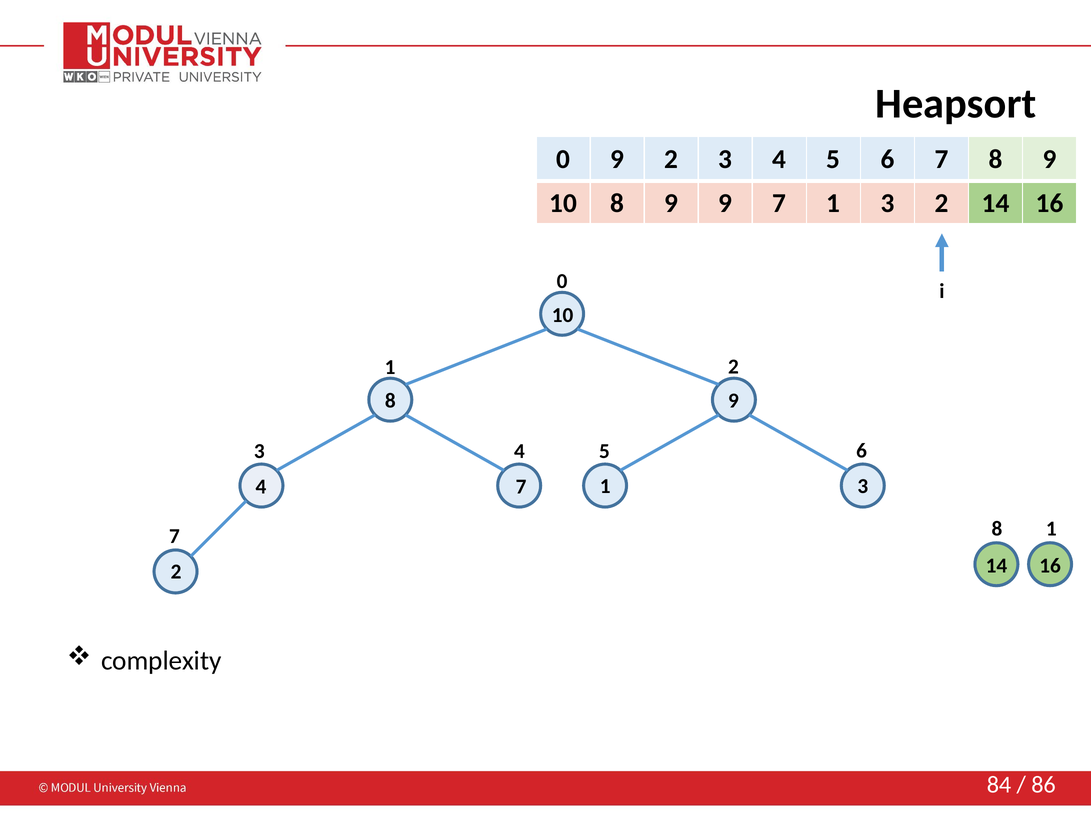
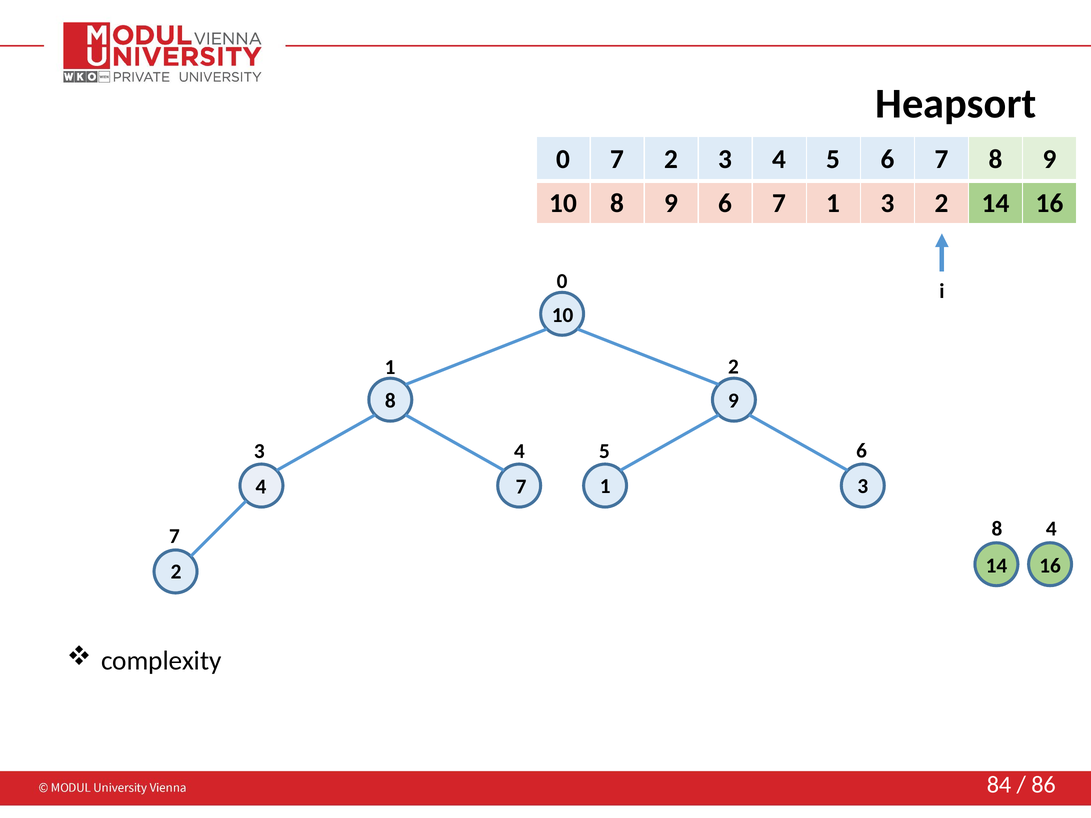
0 9: 9 -> 7
9 9: 9 -> 6
8 1: 1 -> 4
